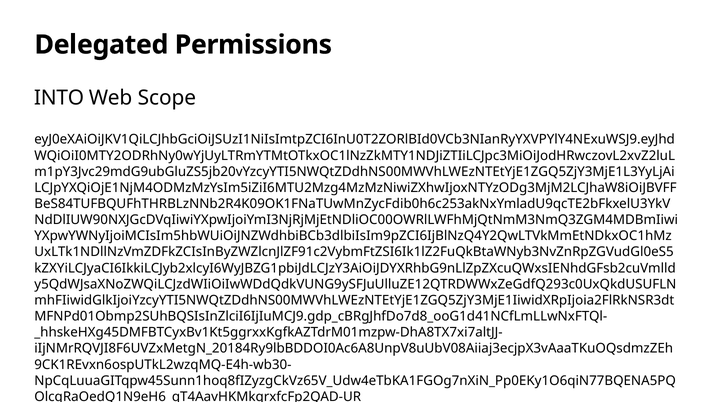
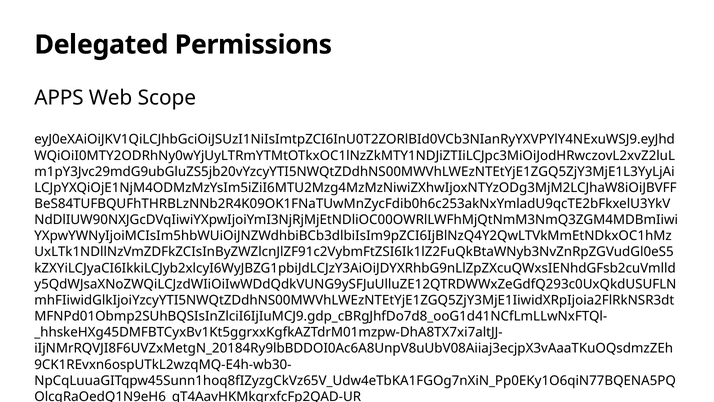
INTO: INTO -> APPS
